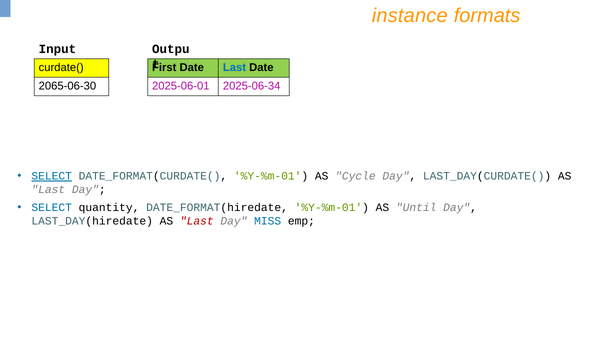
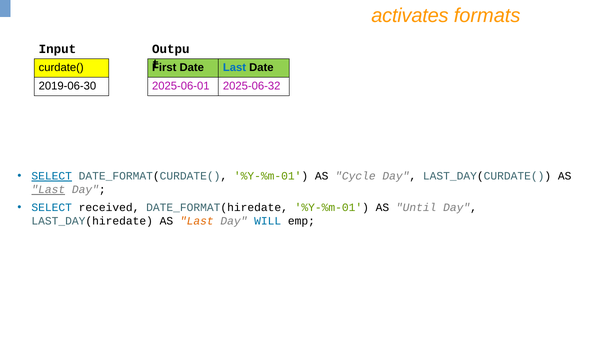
instance: instance -> activates
2065-06-30: 2065-06-30 -> 2019-06-30
2025-06-34: 2025-06-34 -> 2025-06-32
Last at (48, 189) underline: none -> present
quantity: quantity -> received
Last at (197, 221) colour: red -> orange
MISS: MISS -> WILL
